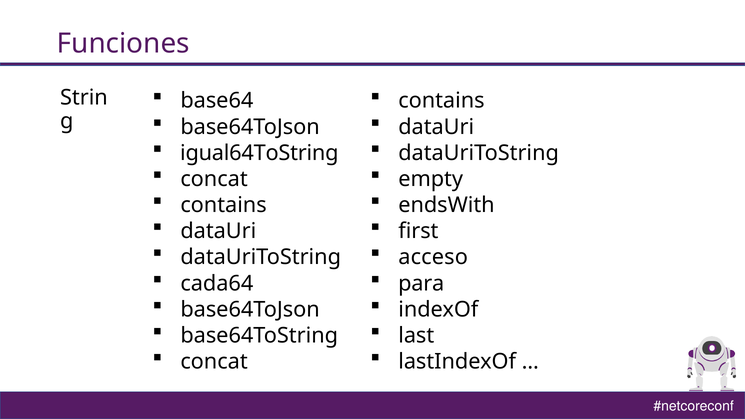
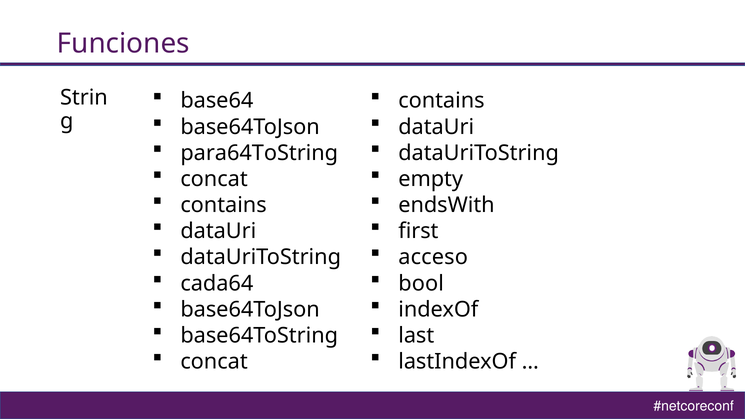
igual64ToString: igual64ToString -> para64ToString
para: para -> bool
